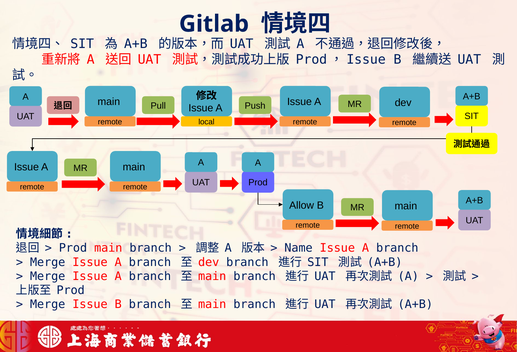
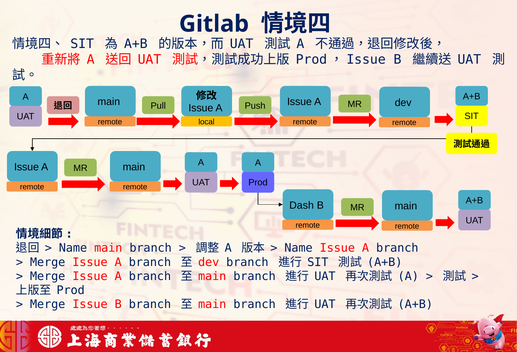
Allow: Allow -> Dash
Prod at (73, 248): Prod -> Name
